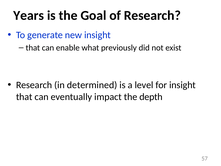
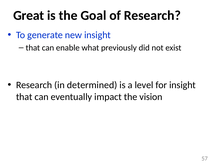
Years: Years -> Great
depth: depth -> vision
